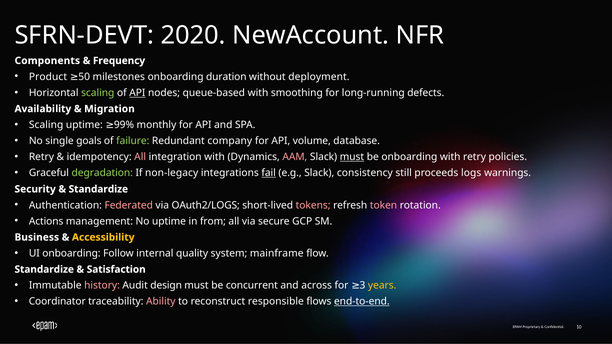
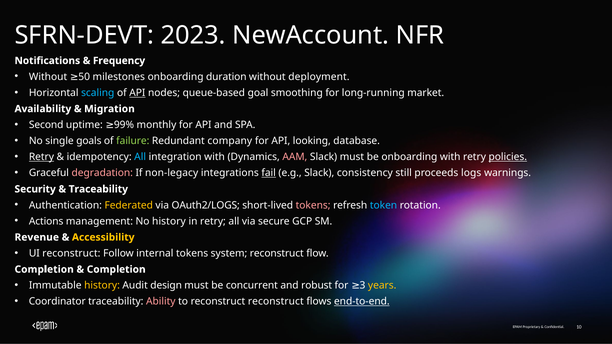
2020: 2020 -> 2023
Components: Components -> Notifications
Product at (48, 77): Product -> Without
scaling at (98, 93) colour: light green -> light blue
queue-based with: with -> goal
defects: defects -> market
Scaling at (46, 125): Scaling -> Second
volume: volume -> looking
Retry at (41, 157) underline: none -> present
All at (140, 157) colour: pink -> light blue
must at (352, 157) underline: present -> none
policies underline: none -> present
degradation colour: light green -> pink
Standardize at (98, 189): Standardize -> Traceability
Federated colour: pink -> yellow
token colour: pink -> light blue
No uptime: uptime -> history
in from: from -> retry
Business: Business -> Revenue
UI onboarding: onboarding -> reconstruct
internal quality: quality -> tokens
system mainframe: mainframe -> reconstruct
Standardize at (44, 270): Standardize -> Completion
Satisfaction at (116, 270): Satisfaction -> Completion
history at (102, 286) colour: pink -> yellow
across: across -> robust
reconstruct responsible: responsible -> reconstruct
